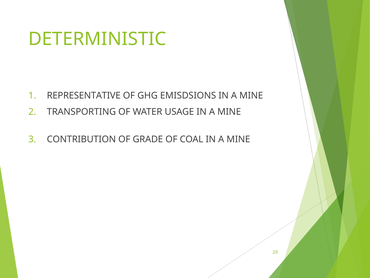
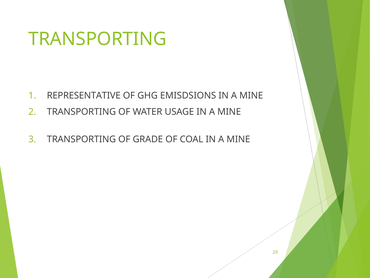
DETERMINISTIC at (97, 39): DETERMINISTIC -> TRANSPORTING
CONTRIBUTION at (81, 139): CONTRIBUTION -> TRANSPORTING
